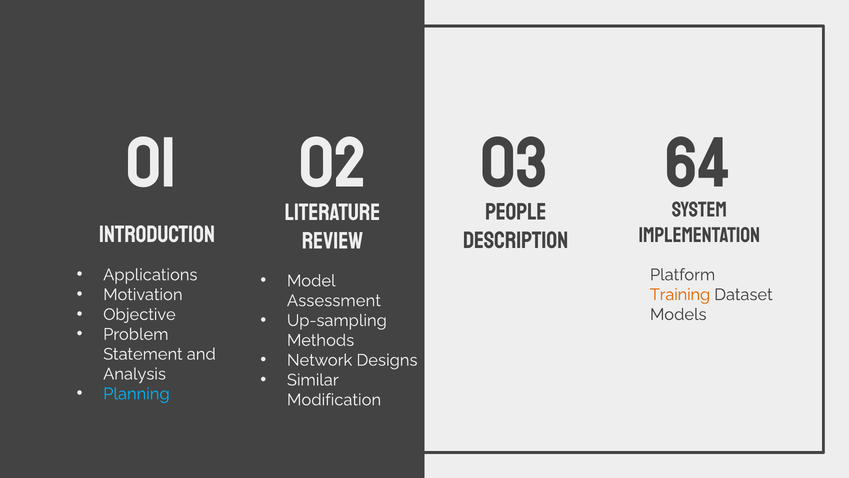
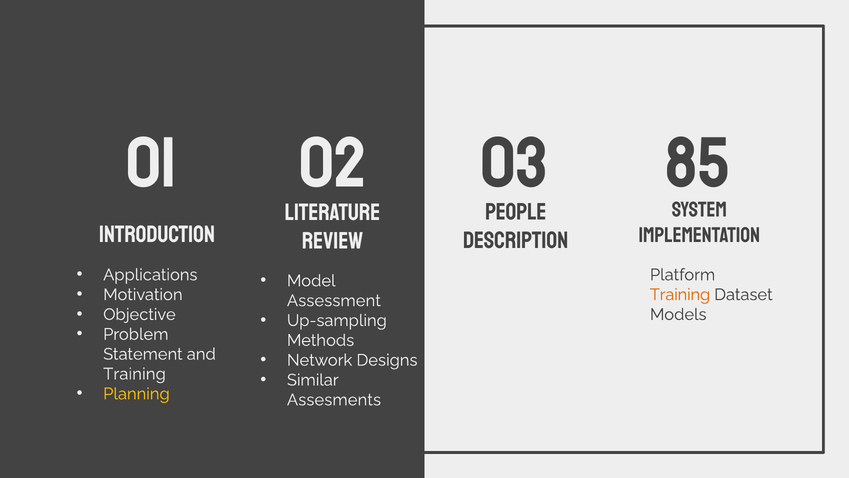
64: 64 -> 85
Analysis at (135, 374): Analysis -> Training
Planning colour: light blue -> yellow
Modification: Modification -> Assesments
